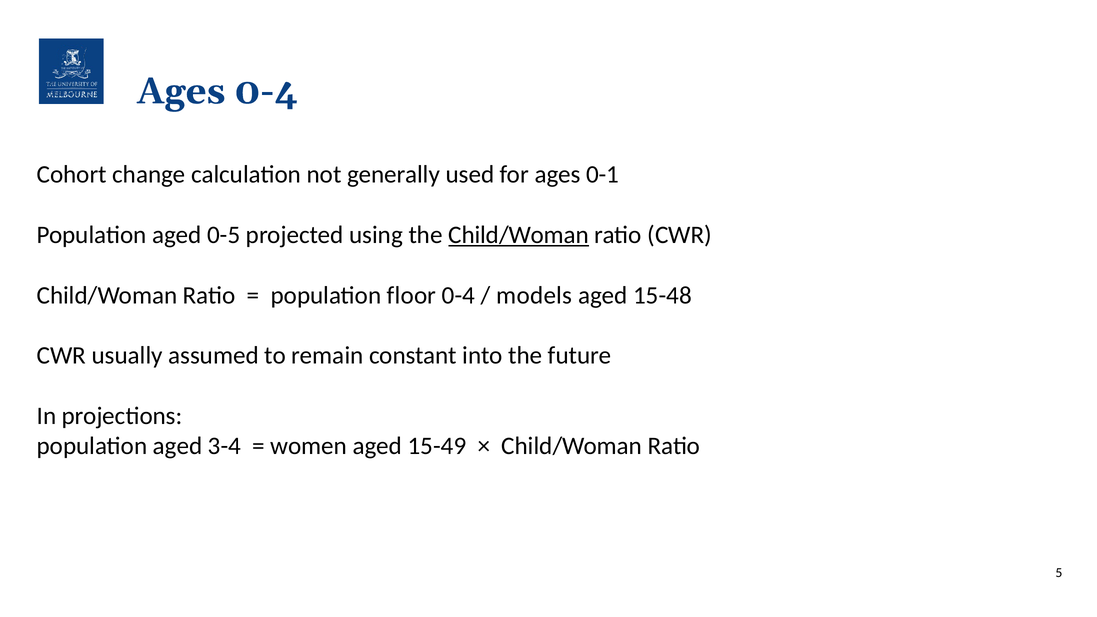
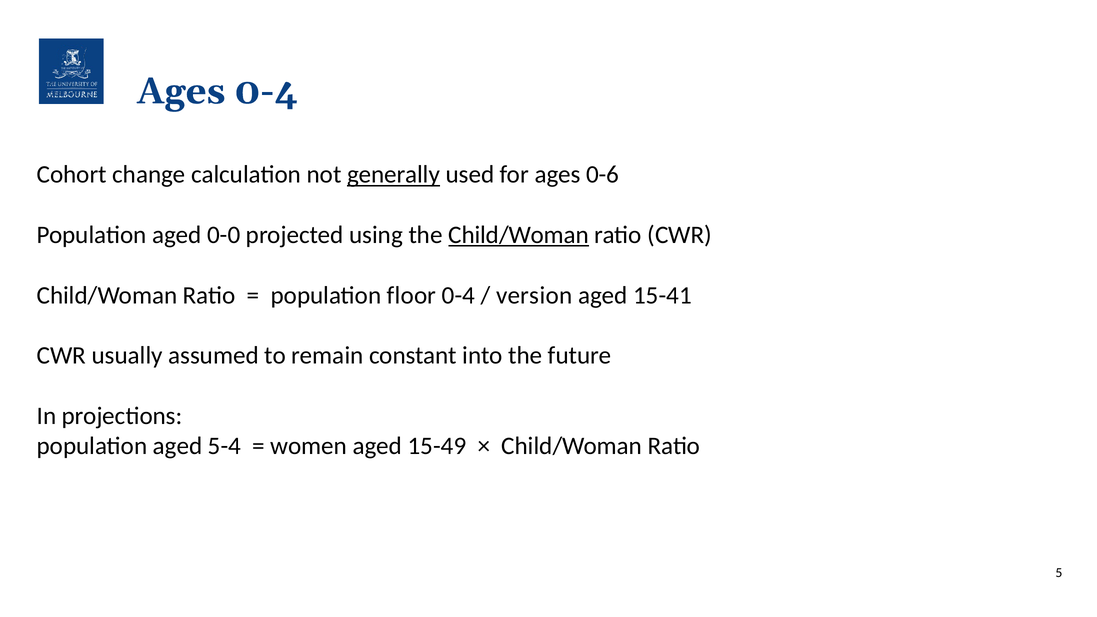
generally underline: none -> present
0-1: 0-1 -> 0-6
0-5: 0-5 -> 0-0
models: models -> version
15-48: 15-48 -> 15-41
3-4: 3-4 -> 5-4
